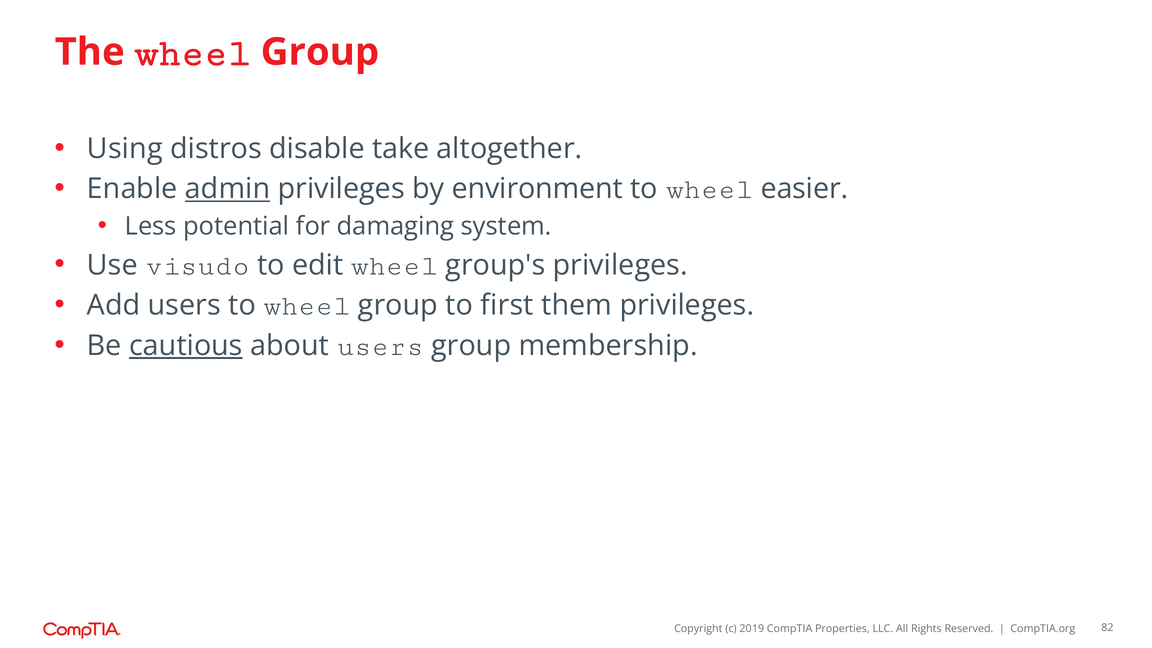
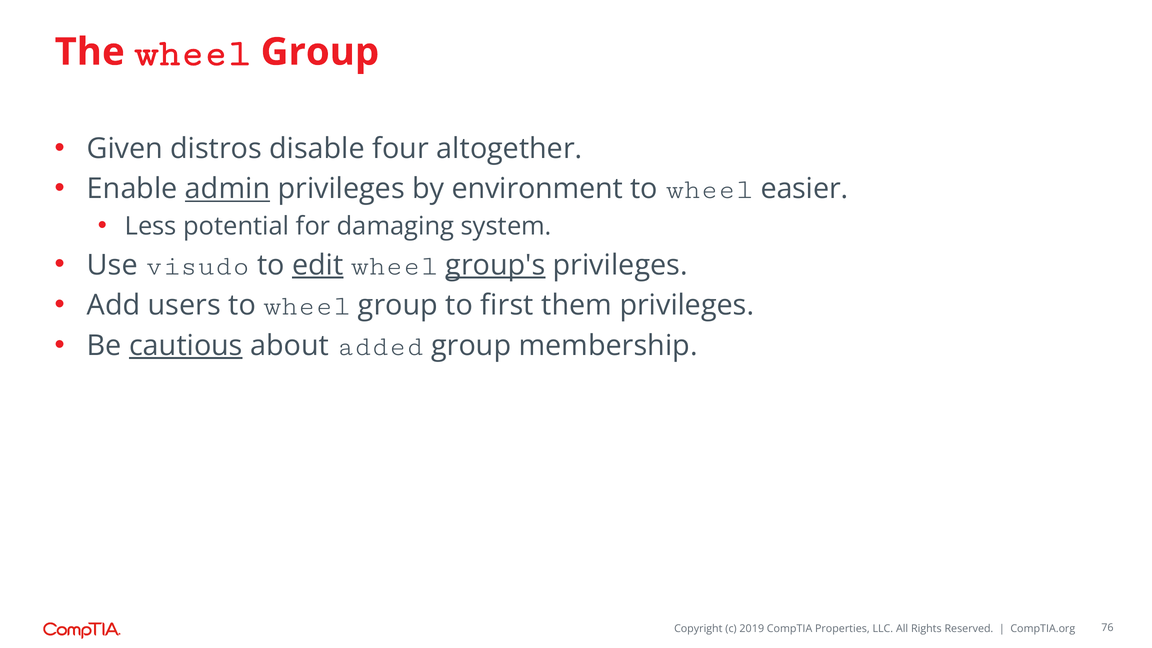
Using: Using -> Given
take: take -> four
edit underline: none -> present
group's underline: none -> present
about users: users -> added
82: 82 -> 76
